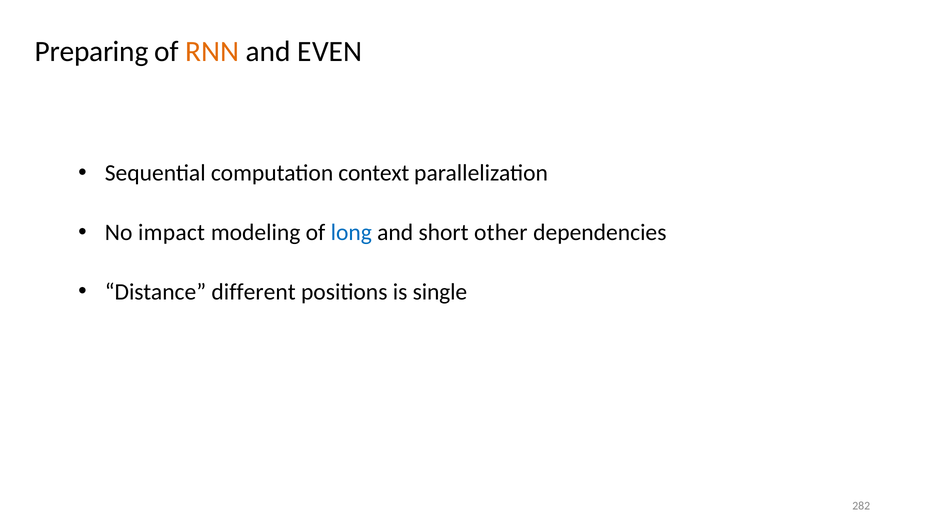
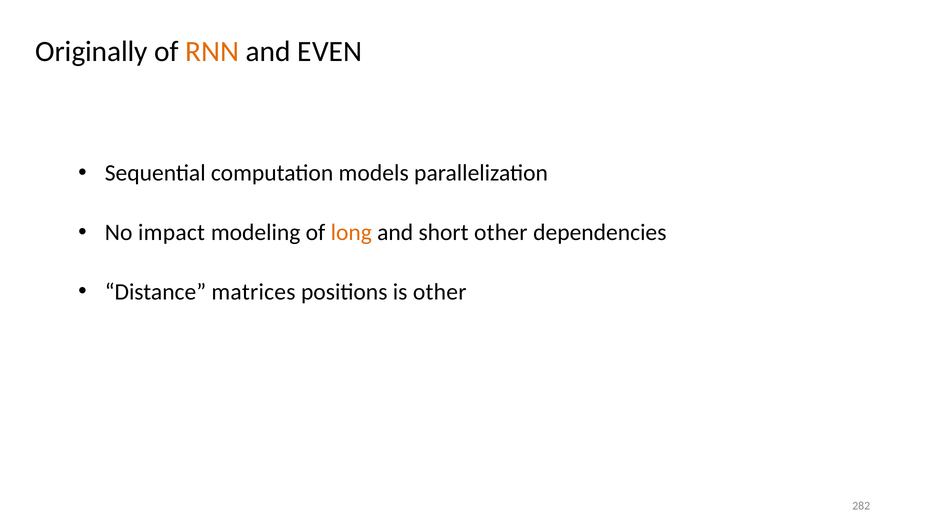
Preparing: Preparing -> Originally
context: context -> models
long colour: blue -> orange
different: different -> matrices
is single: single -> other
